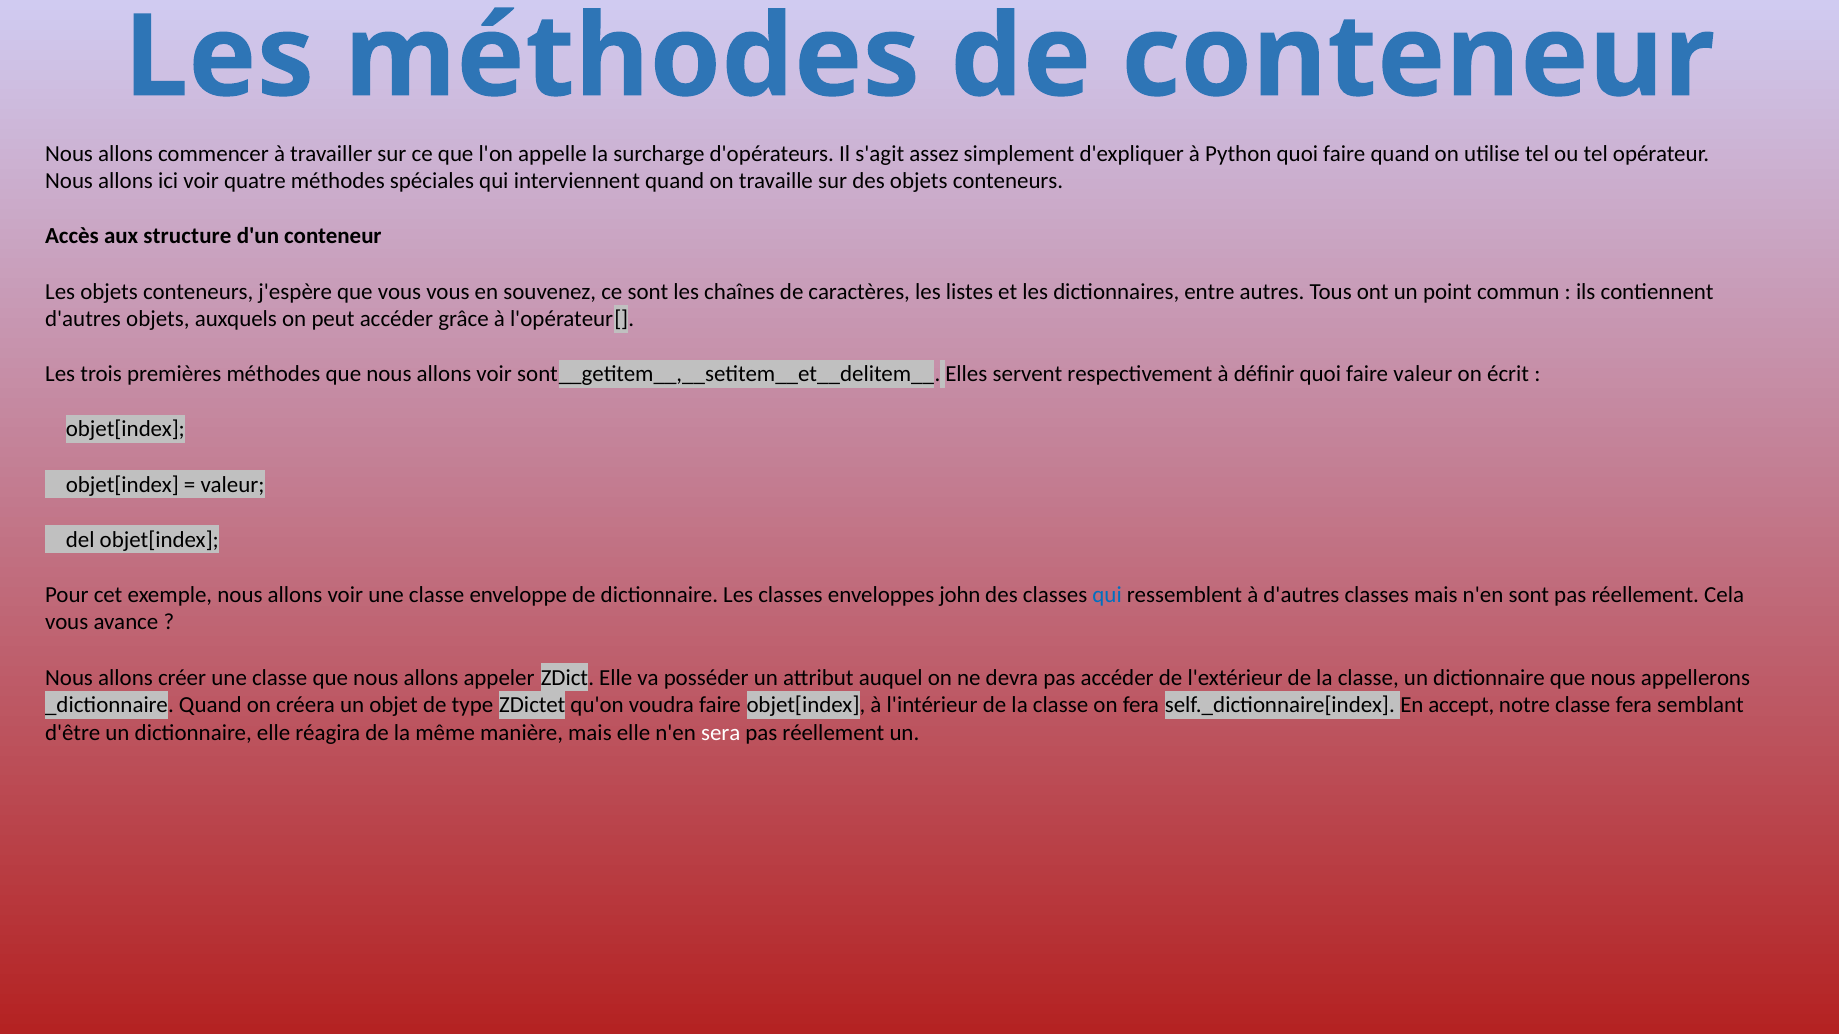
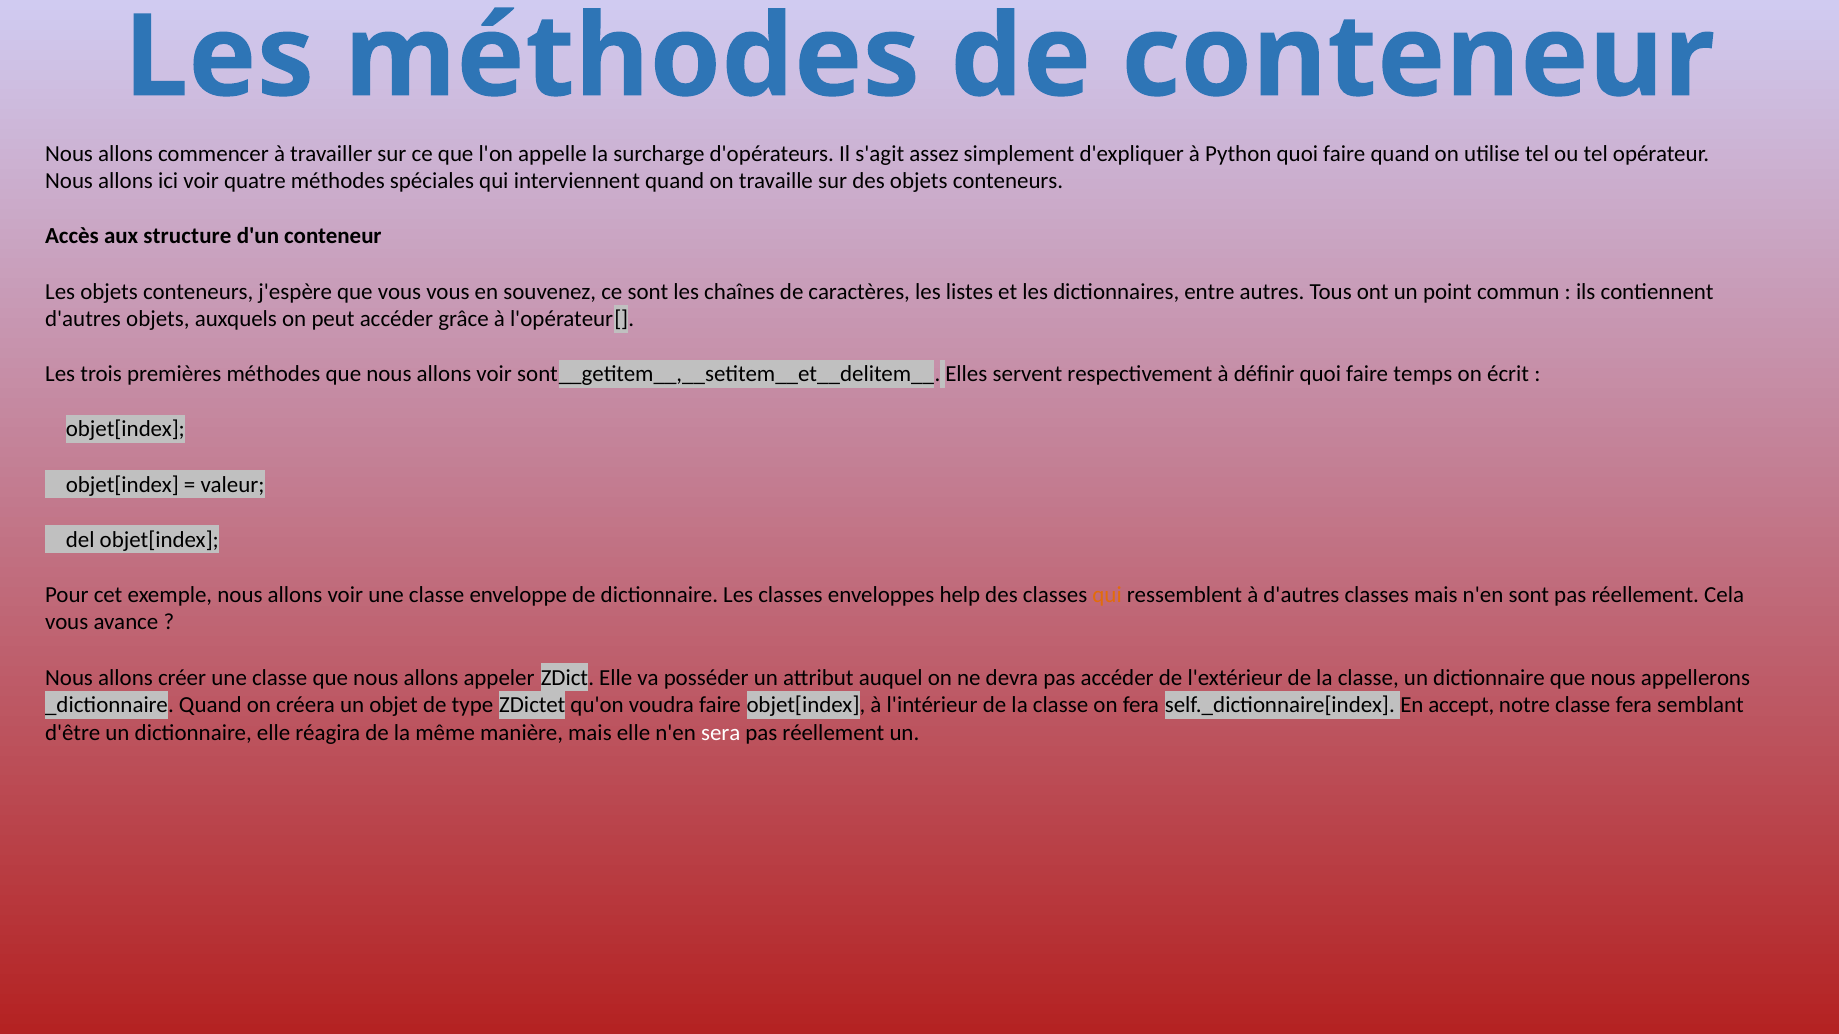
faire valeur: valeur -> temps
john: john -> help
qui at (1107, 595) colour: blue -> orange
